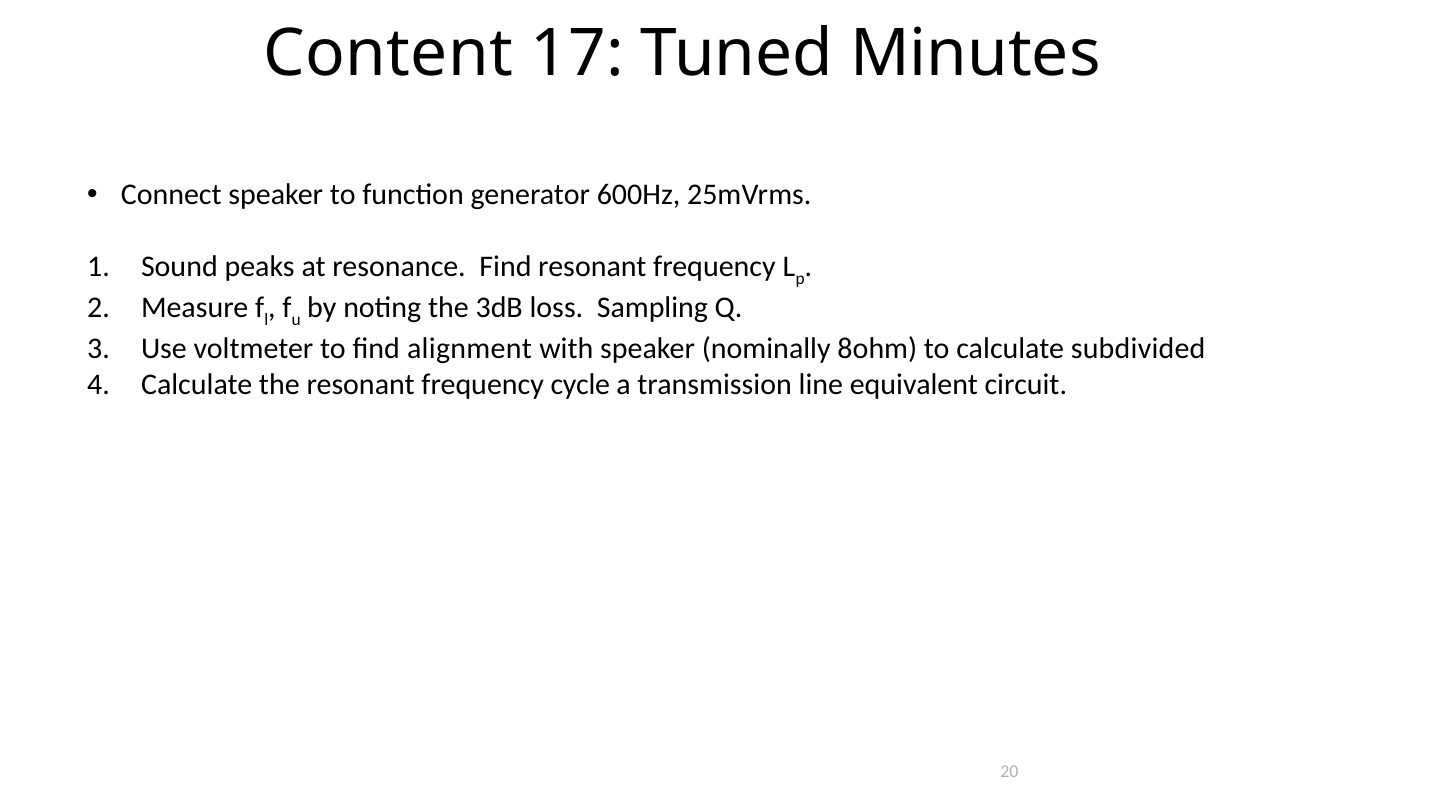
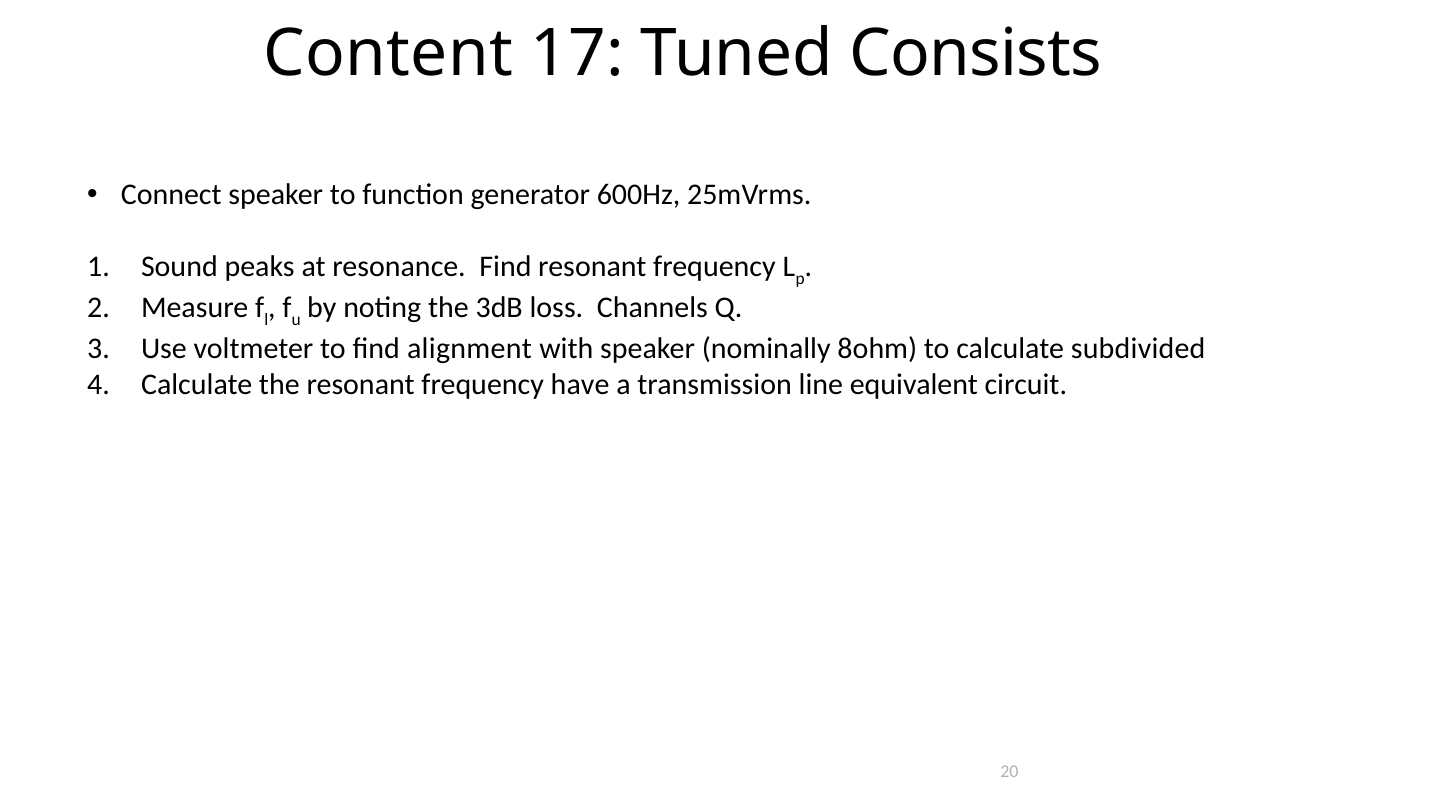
Minutes: Minutes -> Consists
Sampling: Sampling -> Channels
cycle: cycle -> have
